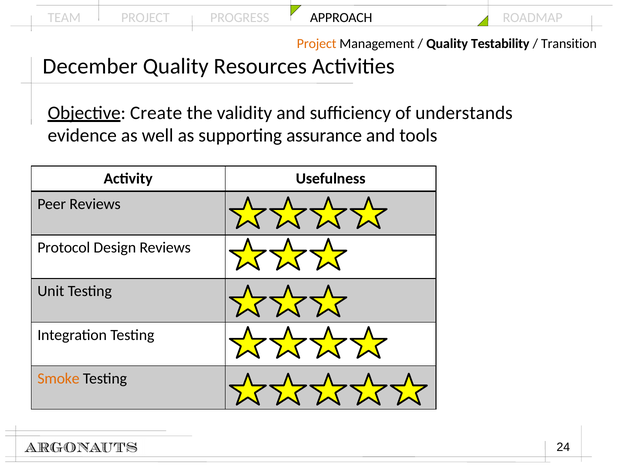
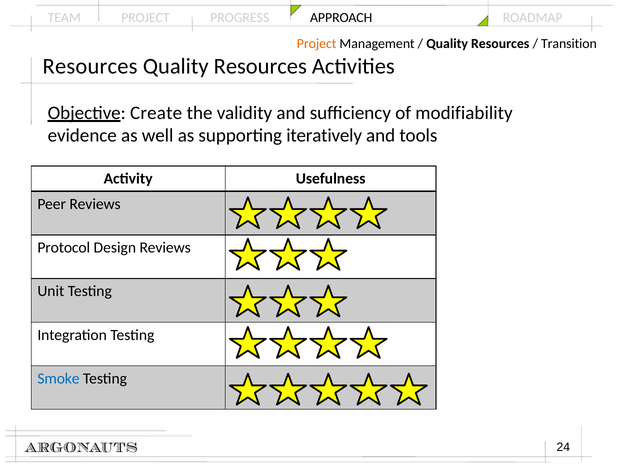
Testability at (500, 43): Testability -> Resources
December at (90, 66): December -> Resources
understands: understands -> modifiability
assurance: assurance -> iteratively
Smoke colour: orange -> blue
